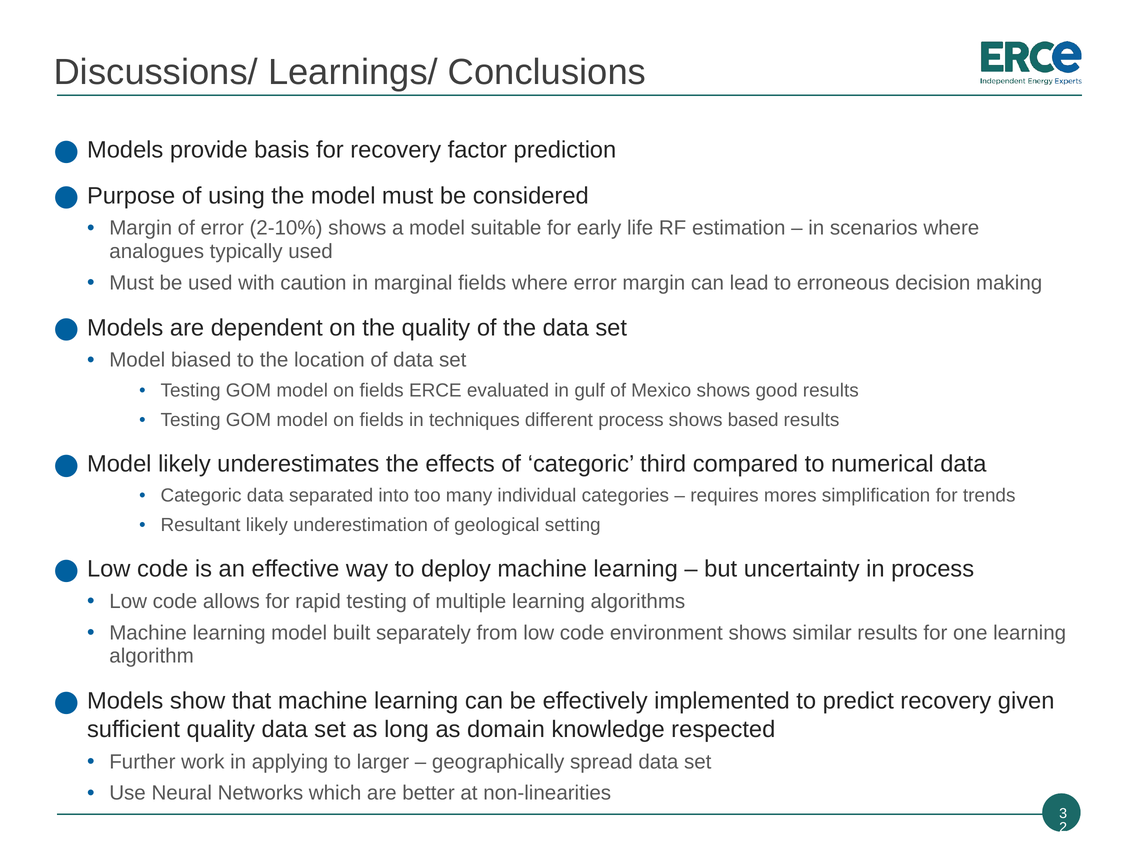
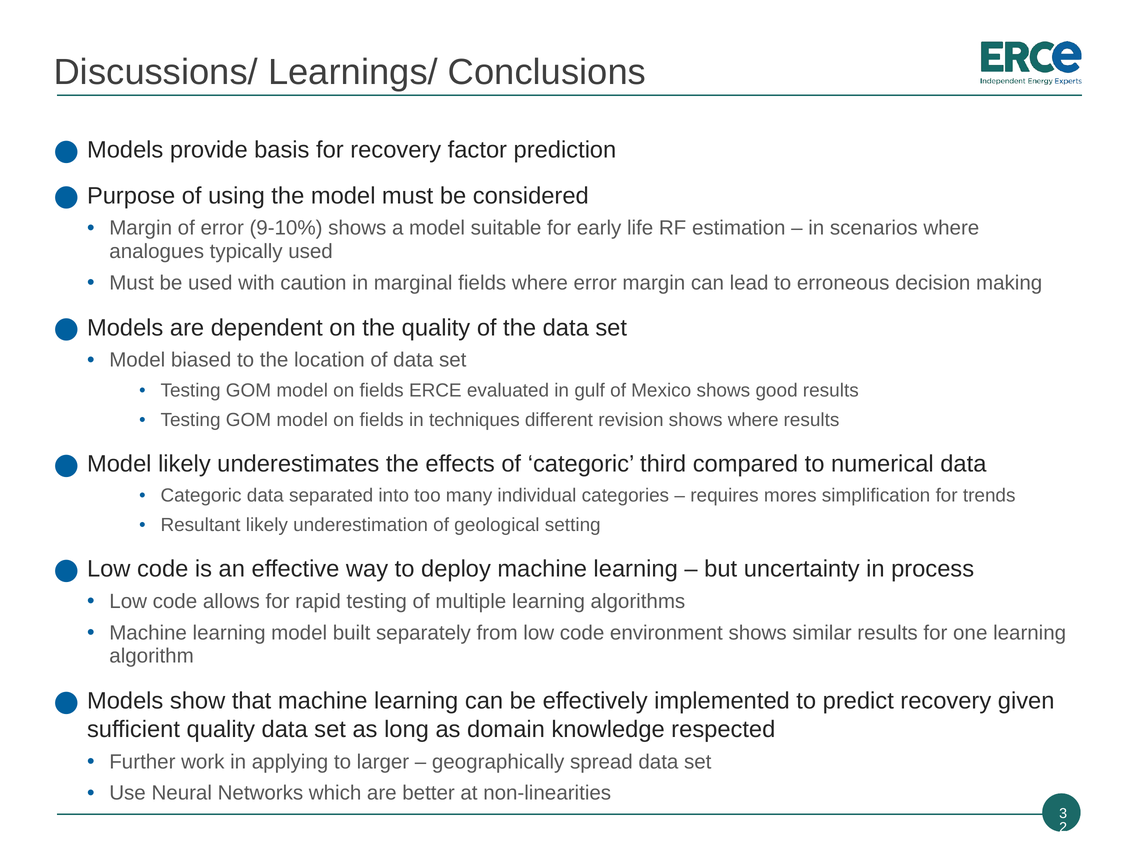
2-10%: 2-10% -> 9-10%
different process: process -> revision
shows based: based -> where
